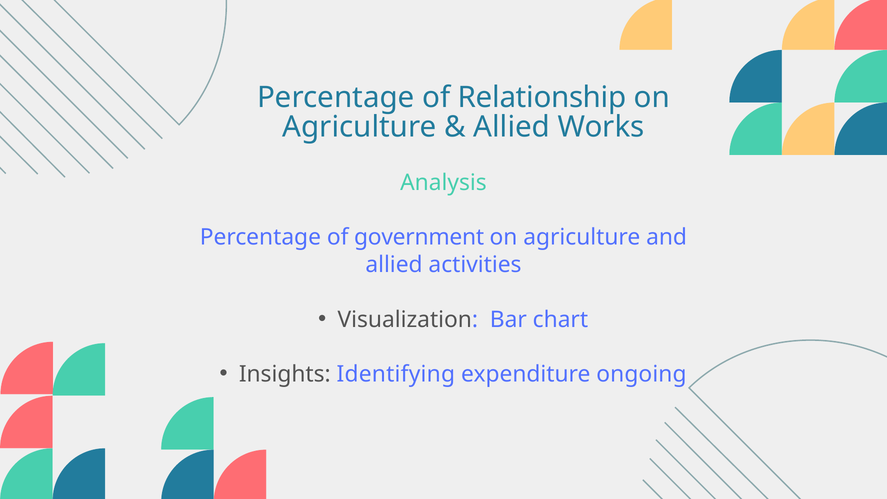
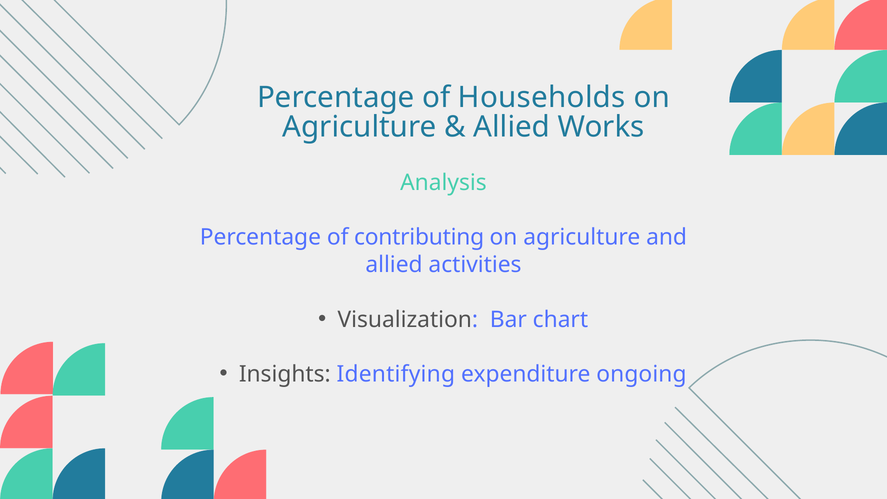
Relationship: Relationship -> Households
government: government -> contributing
